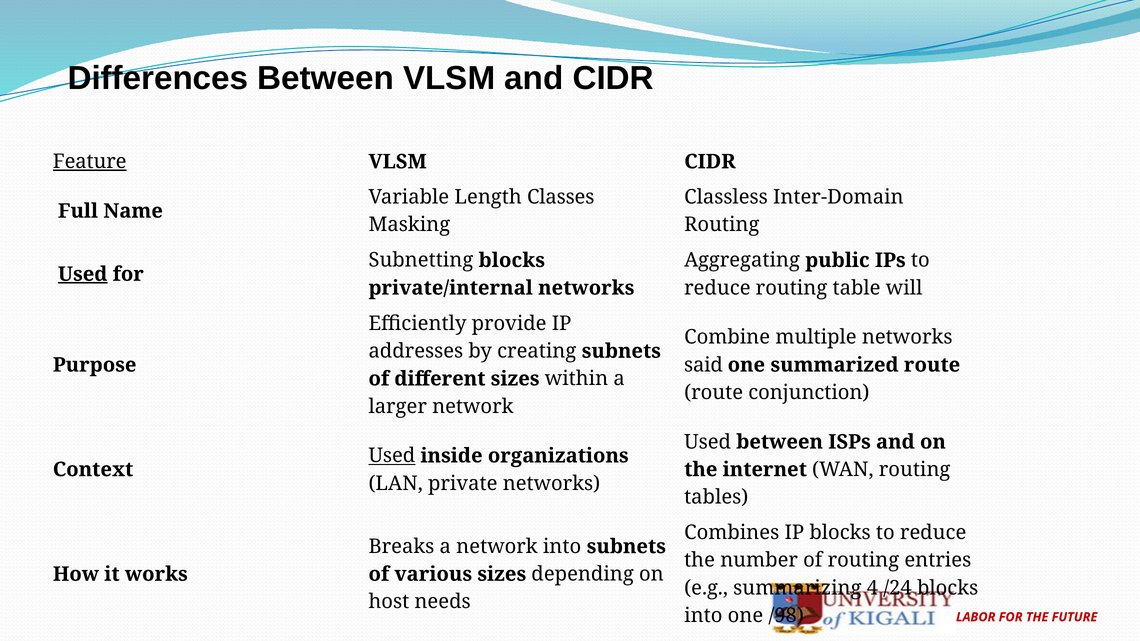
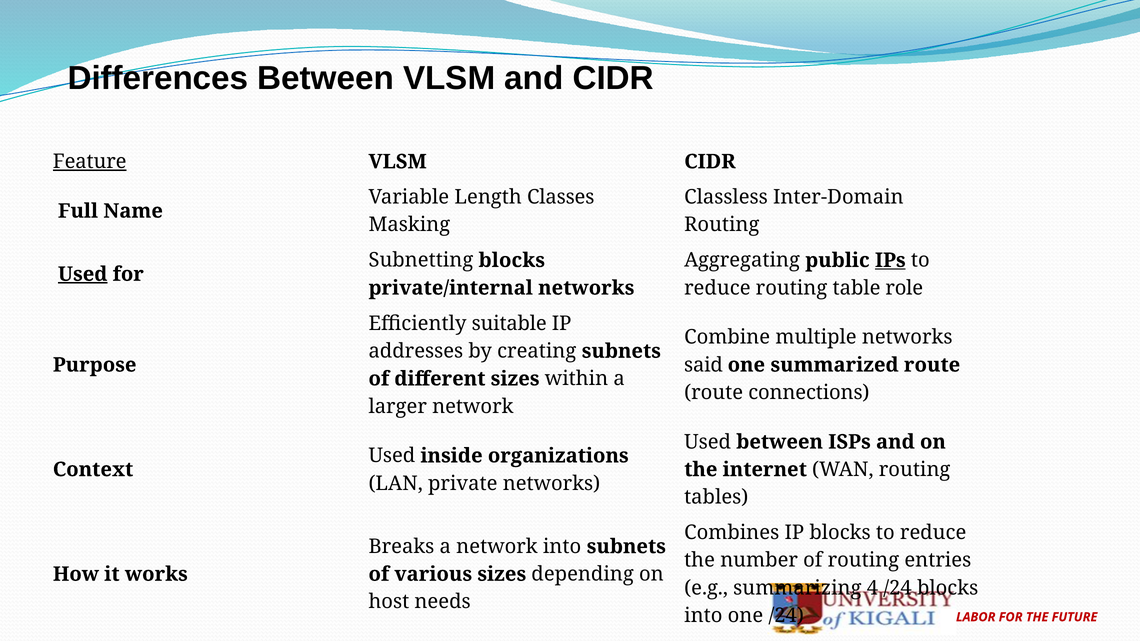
IPs underline: none -> present
will: will -> role
provide: provide -> suitable
conjunction: conjunction -> connections
Used at (392, 456) underline: present -> none
one /98: /98 -> /24
